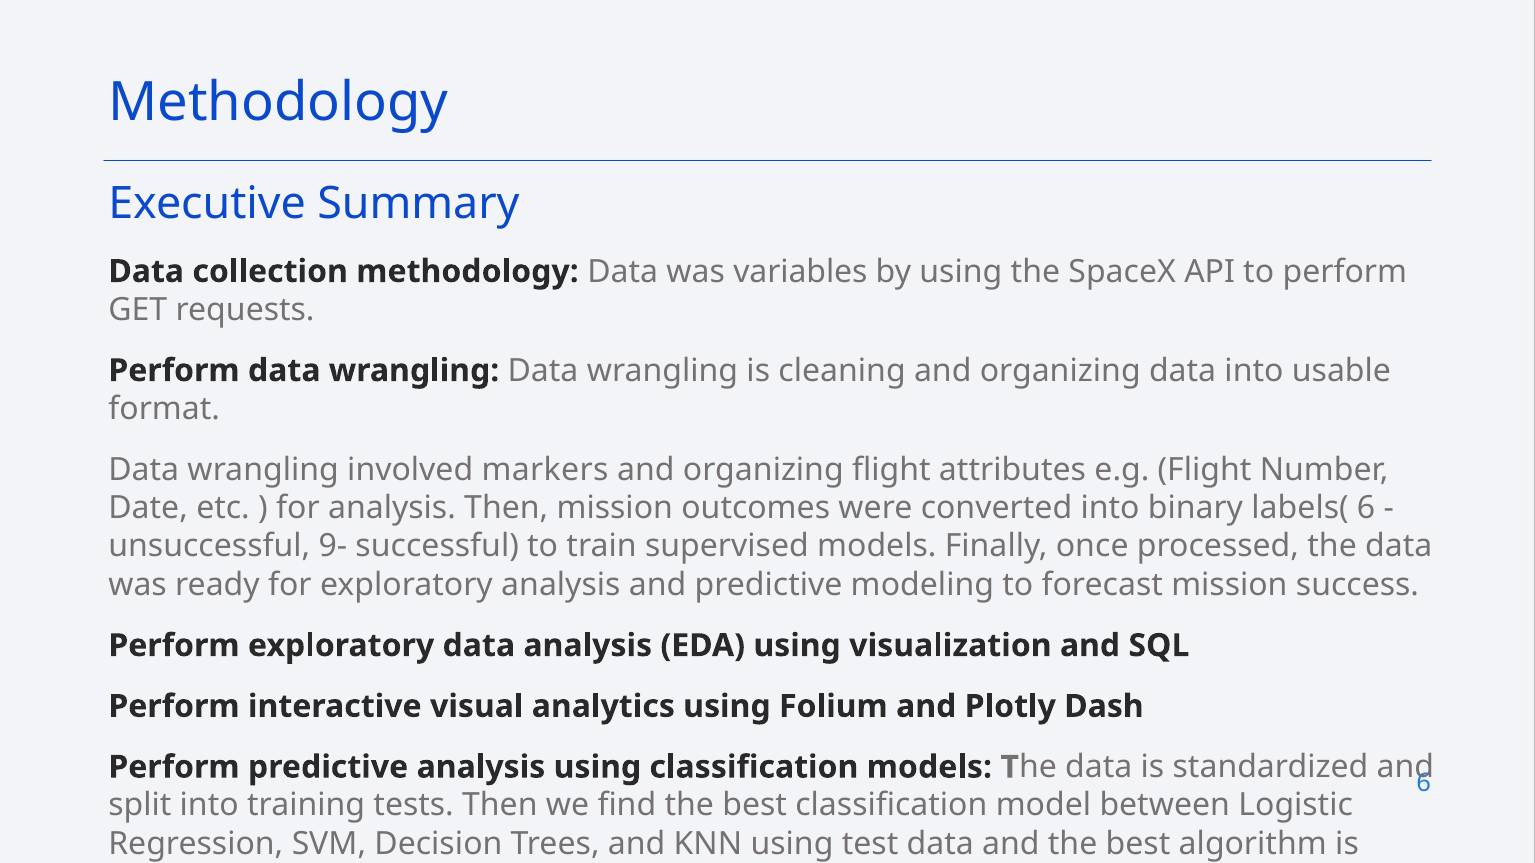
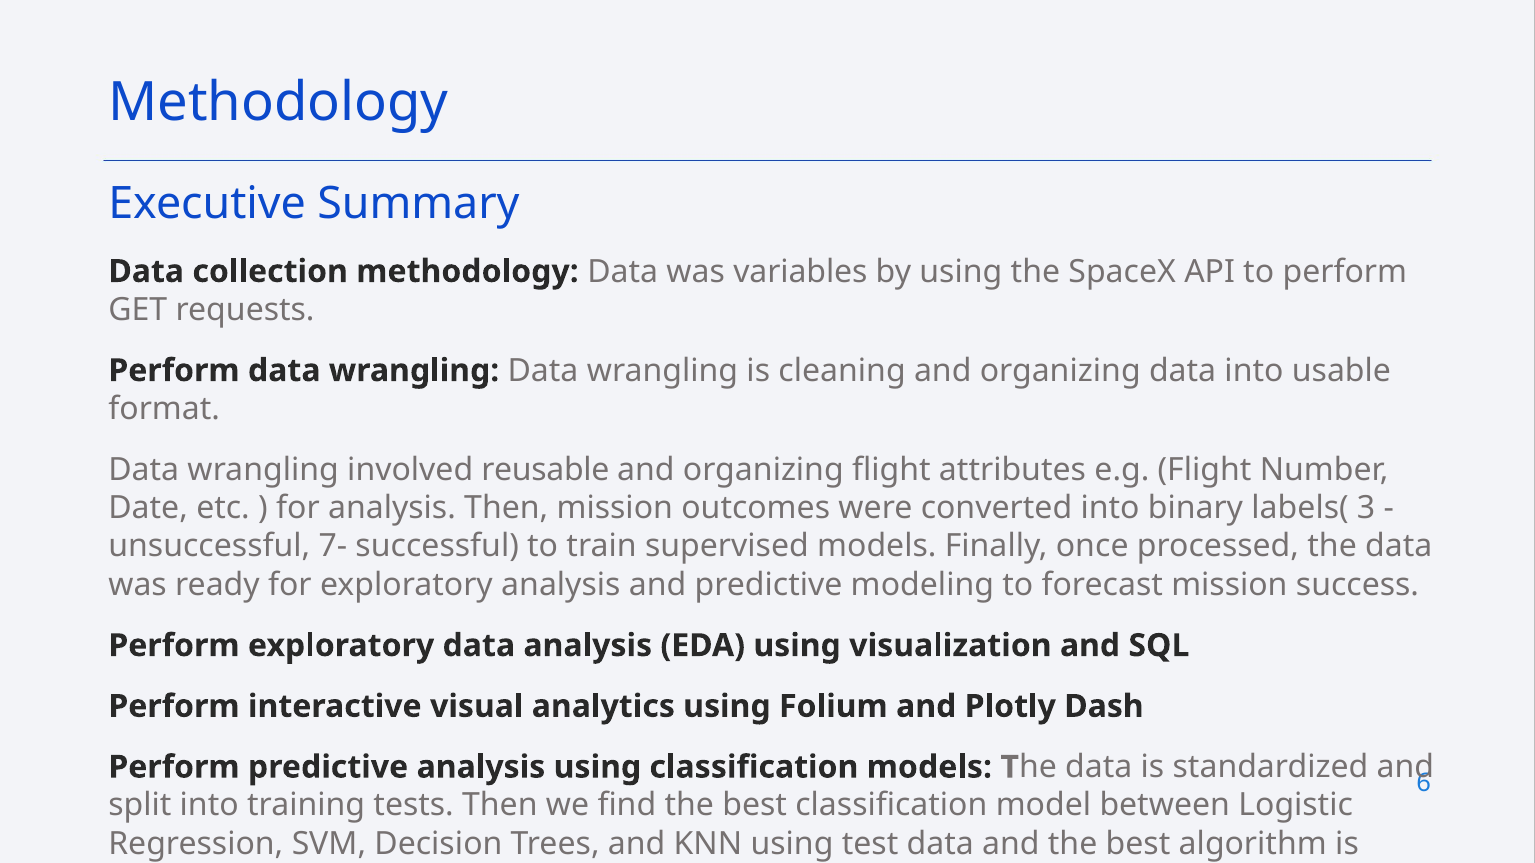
markers: markers -> reusable
labels( 6: 6 -> 3
9-: 9- -> 7-
